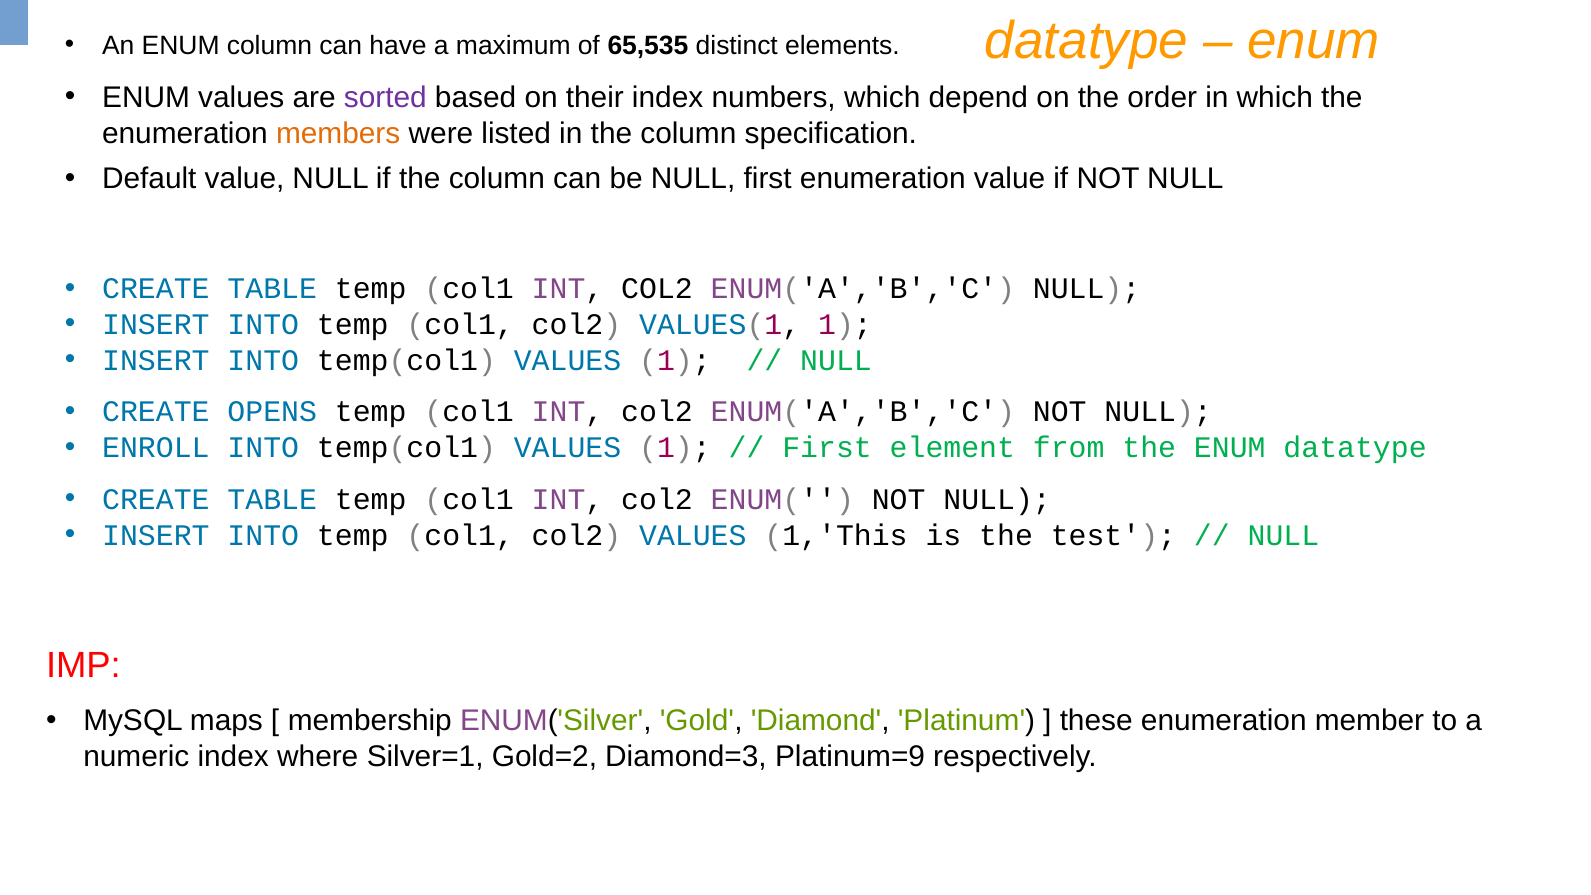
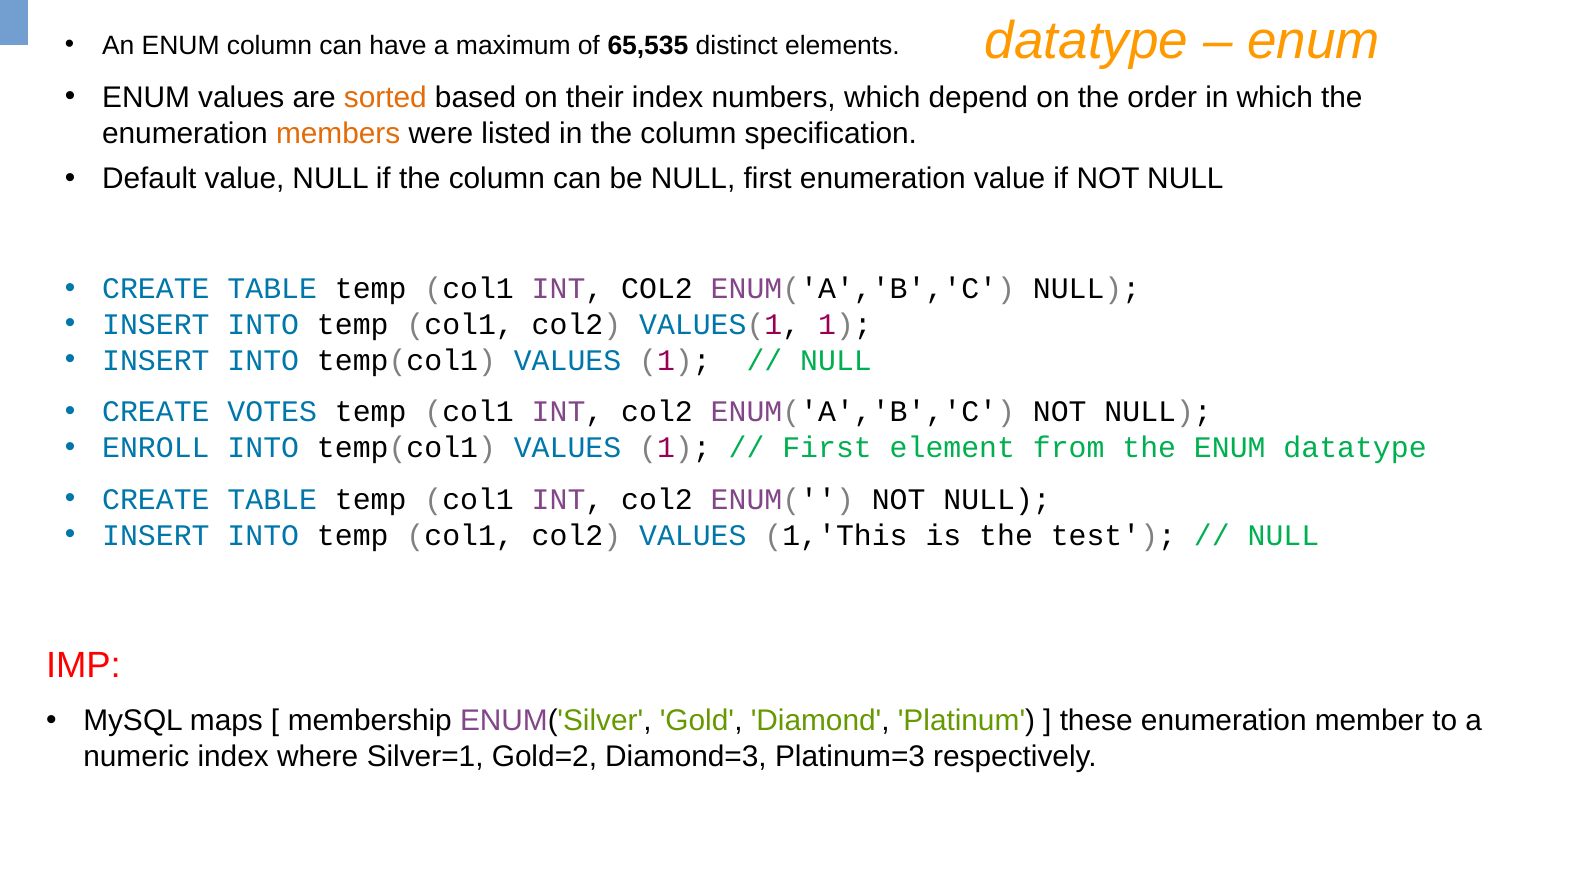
sorted colour: purple -> orange
OPENS: OPENS -> VOTES
Platinum=9: Platinum=9 -> Platinum=3
